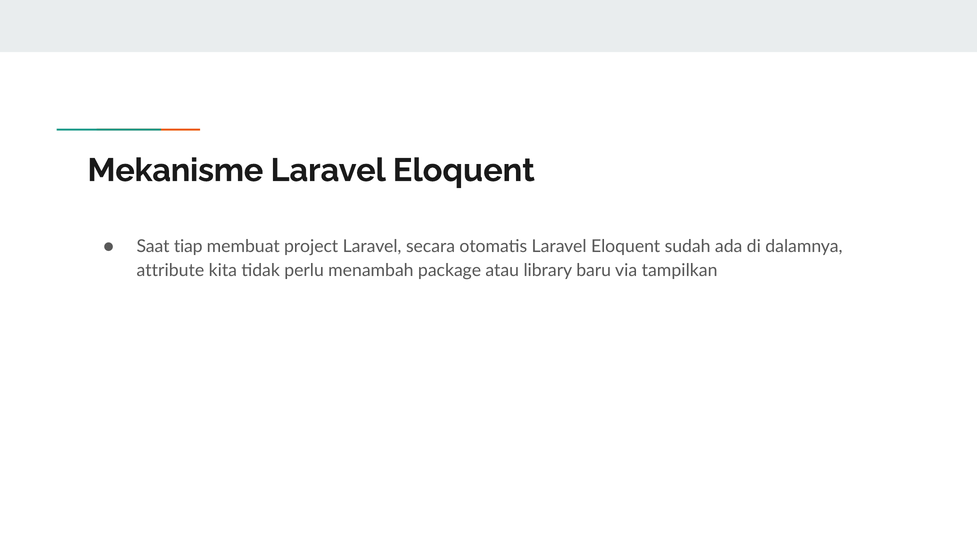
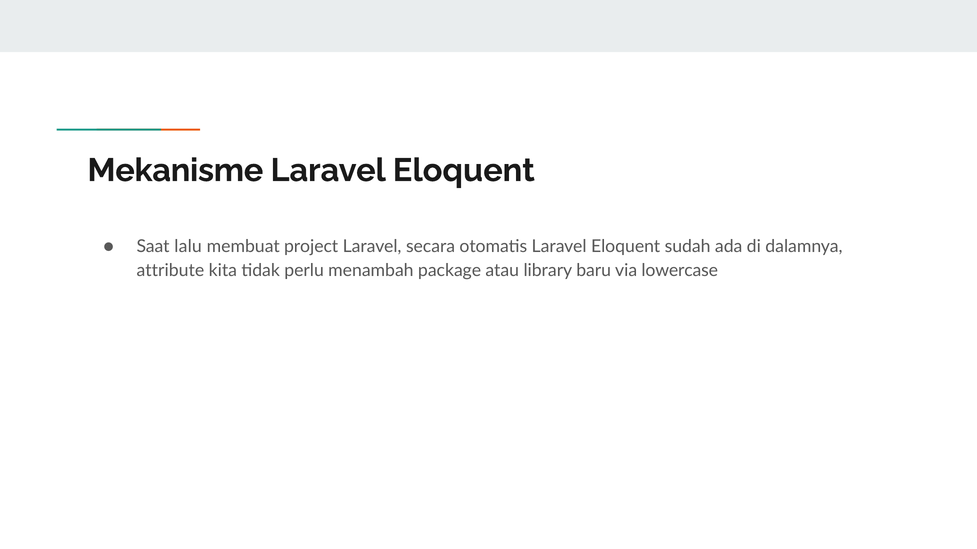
tiap: tiap -> lalu
tampilkan: tampilkan -> lowercase
